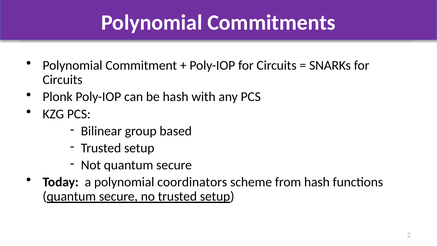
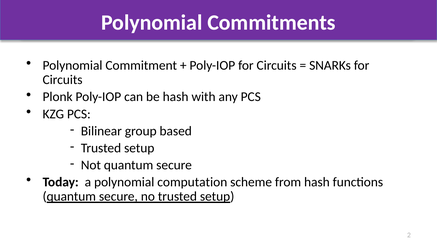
coordinators: coordinators -> computation
